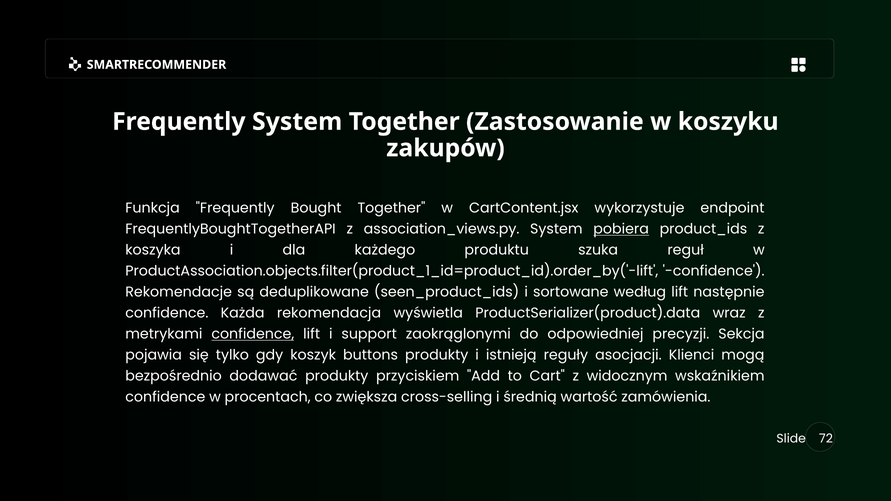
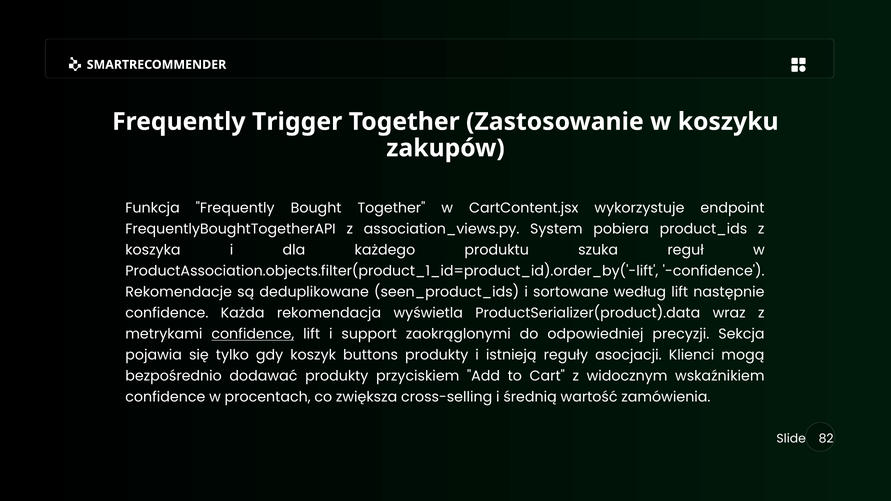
Frequently System: System -> Trigger
pobiera underline: present -> none
72: 72 -> 82
